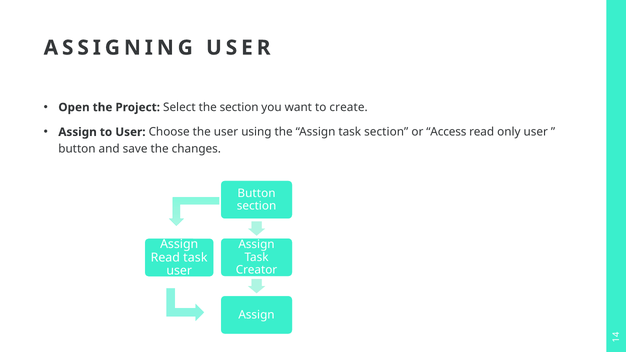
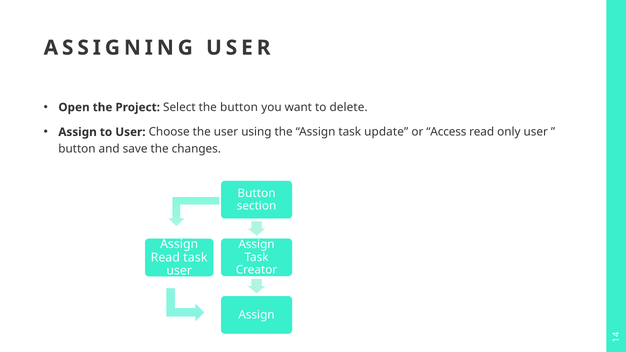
the section: section -> button
create: create -> delete
task section: section -> update
